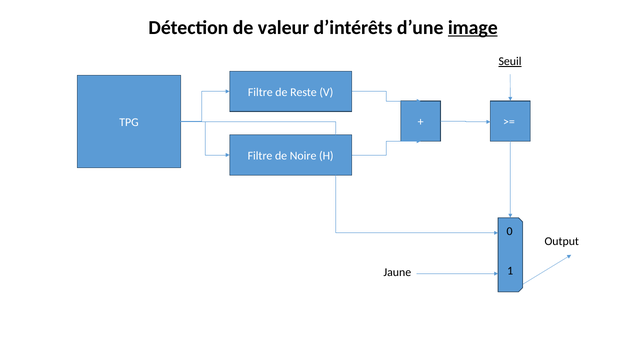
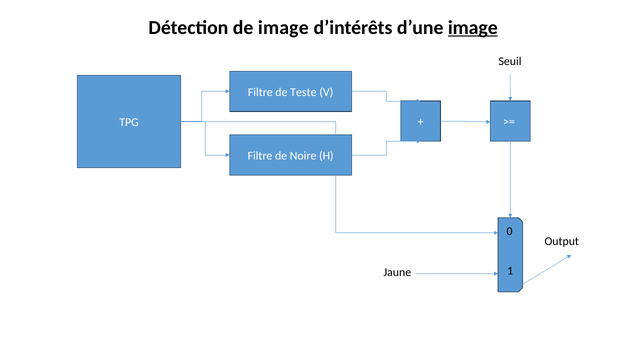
de valeur: valeur -> image
Seuil underline: present -> none
Reste: Reste -> Teste
